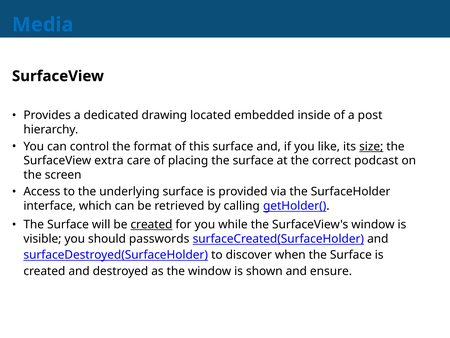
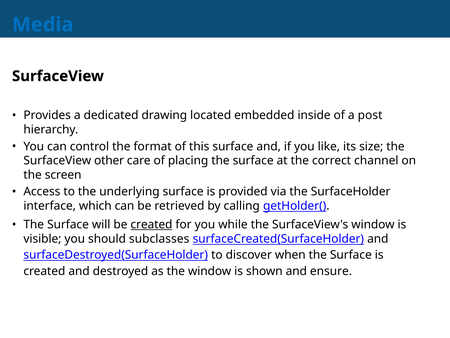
size underline: present -> none
extra: extra -> other
podcast: podcast -> channel
passwords: passwords -> subclasses
